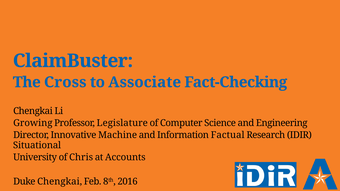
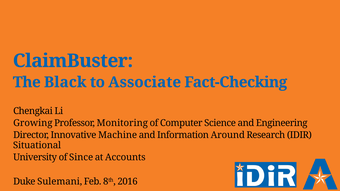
Cross: Cross -> Black
Legislature: Legislature -> Monitoring
Factual: Factual -> Around
Chris: Chris -> Since
Duke Chengkai: Chengkai -> Sulemani
